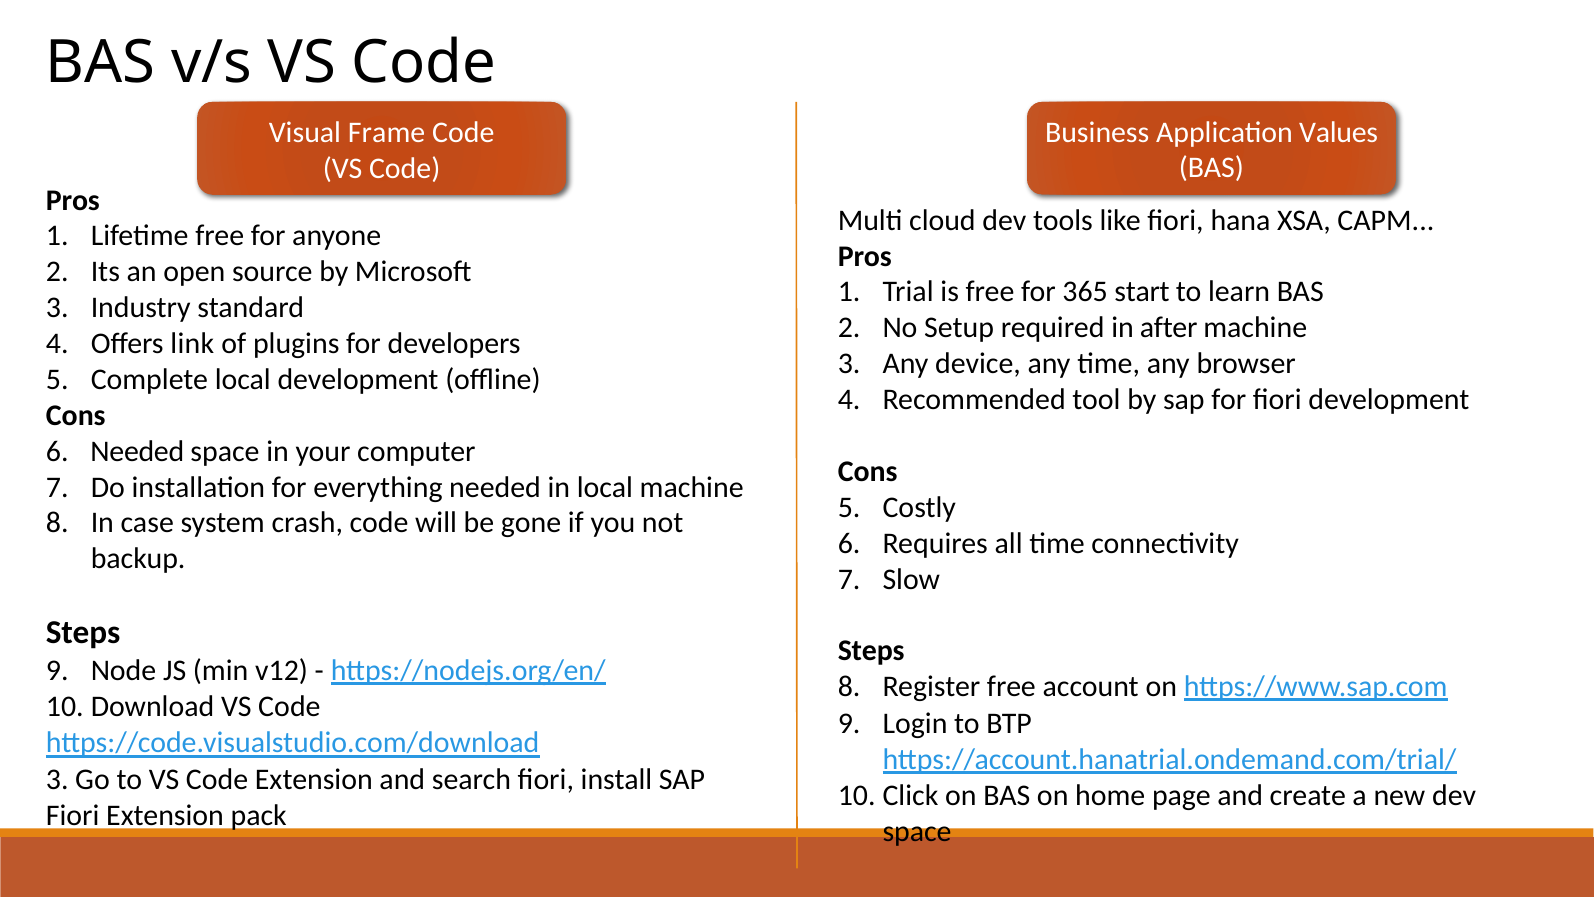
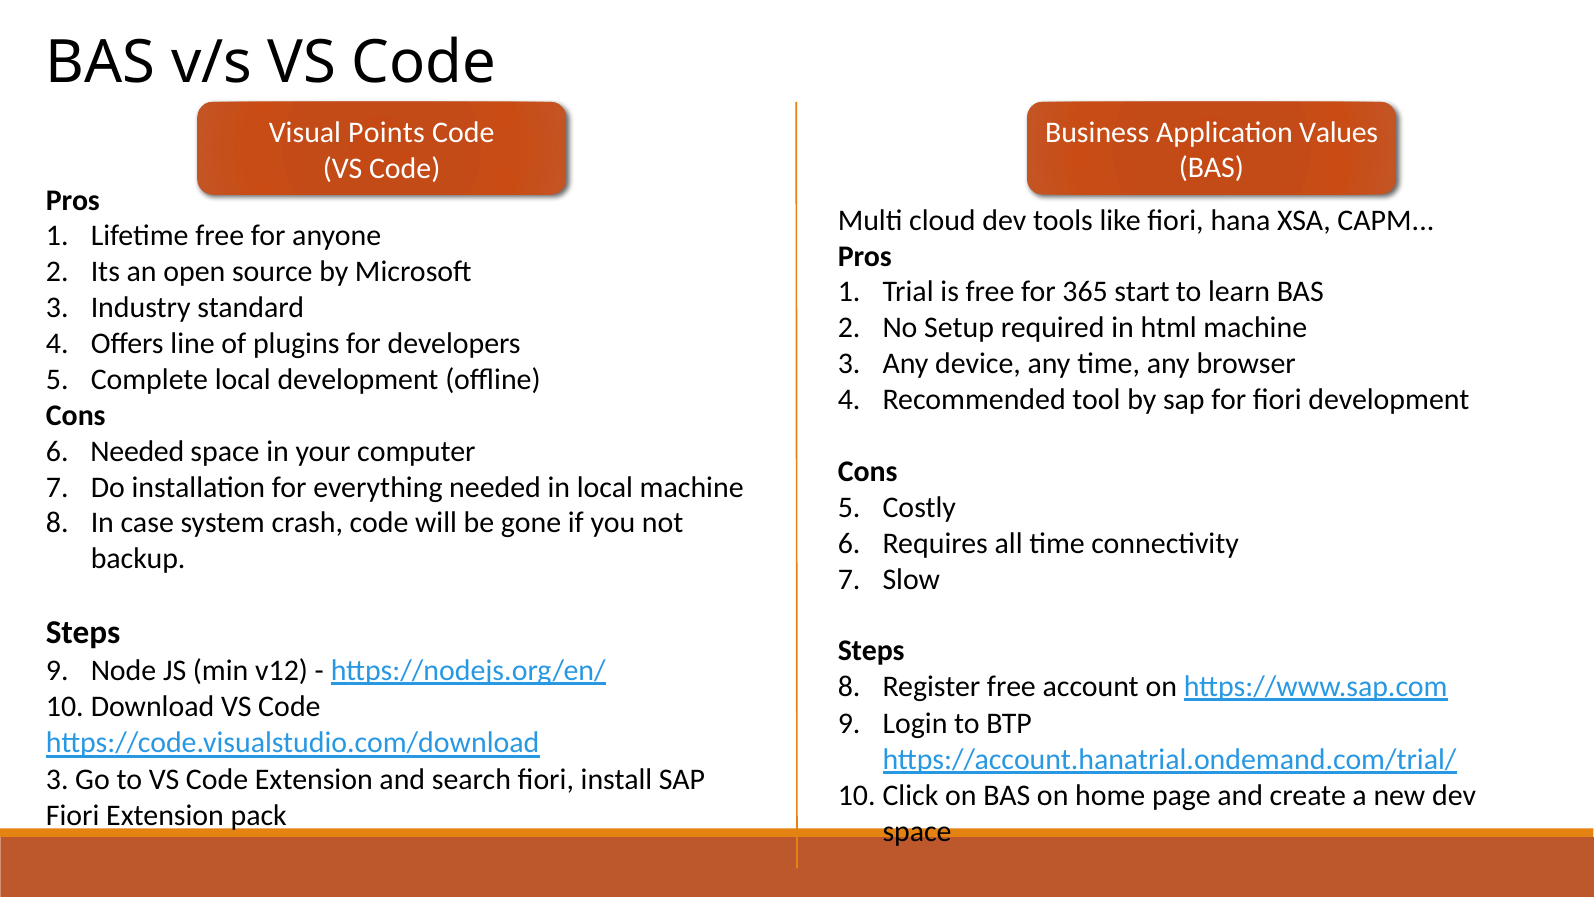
Frame: Frame -> Points
after: after -> html
link: link -> line
